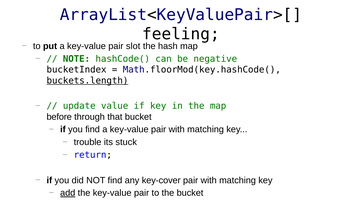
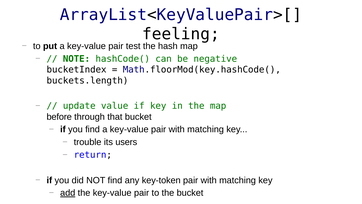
slot: slot -> test
buckets.length underline: present -> none
stuck: stuck -> users
key-cover: key-cover -> key-token
